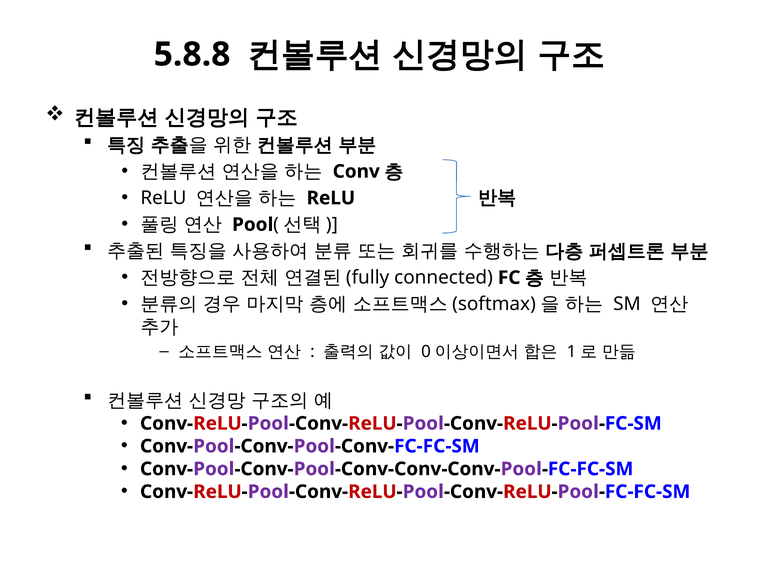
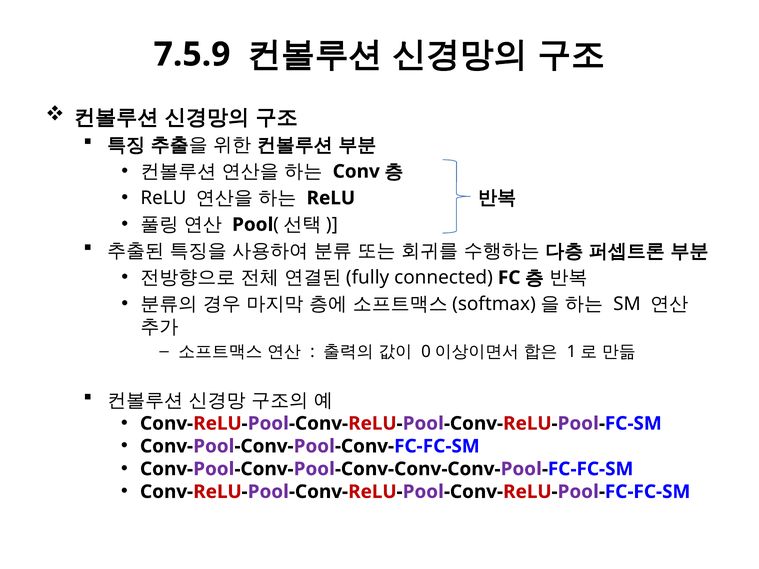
5.8.8: 5.8.8 -> 7.5.9
